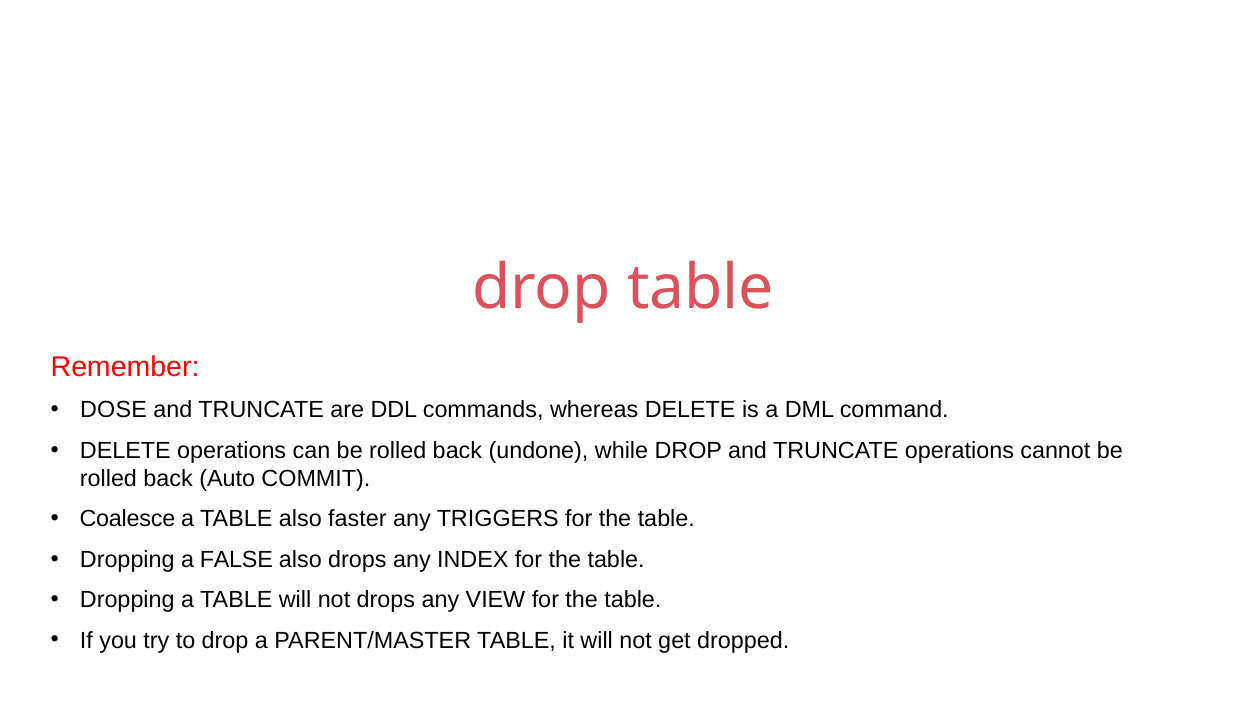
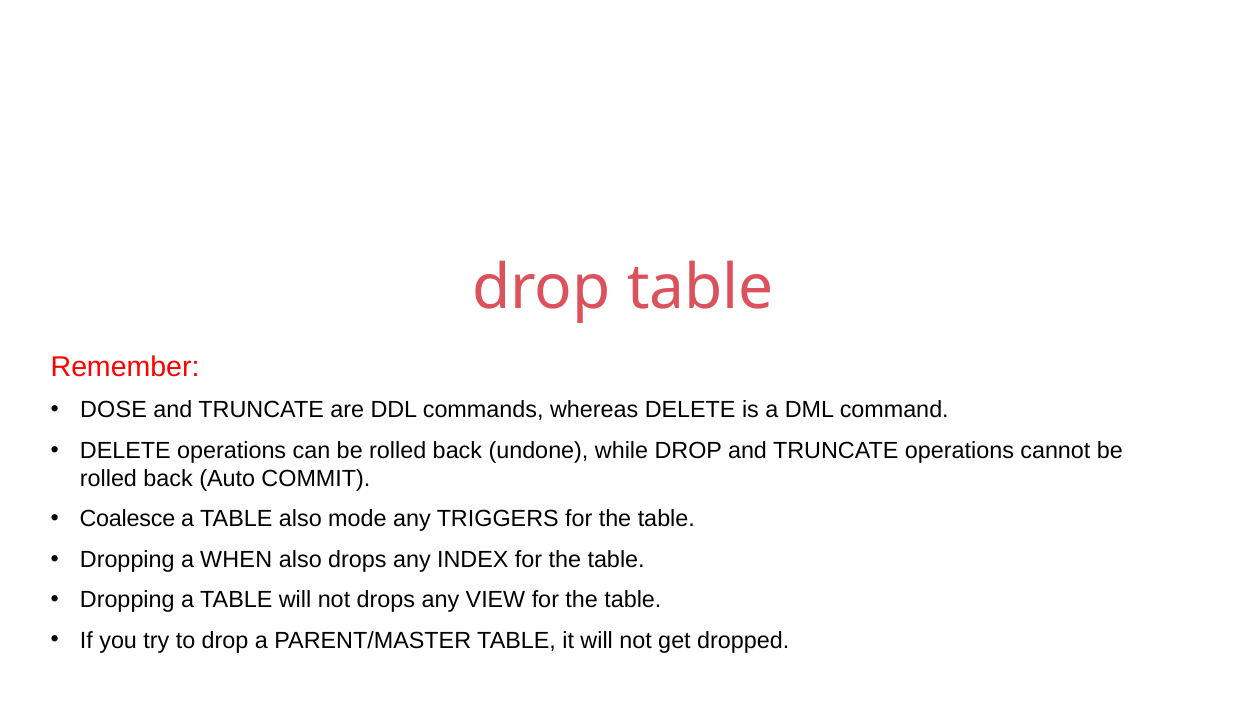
faster: faster -> mode
FALSE: FALSE -> WHEN
